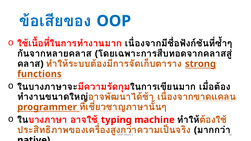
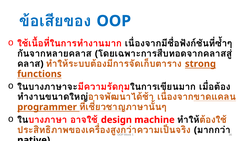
typing: typing -> design
